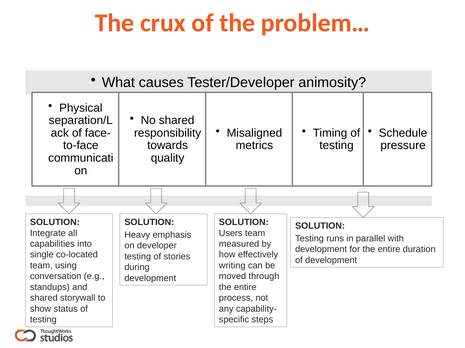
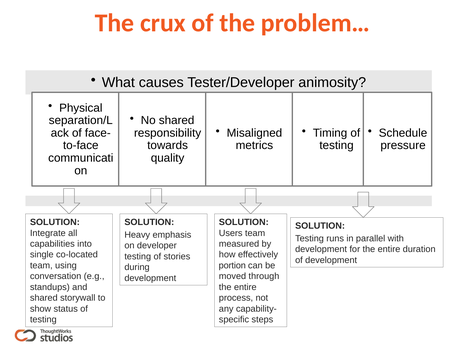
writing: writing -> portion
